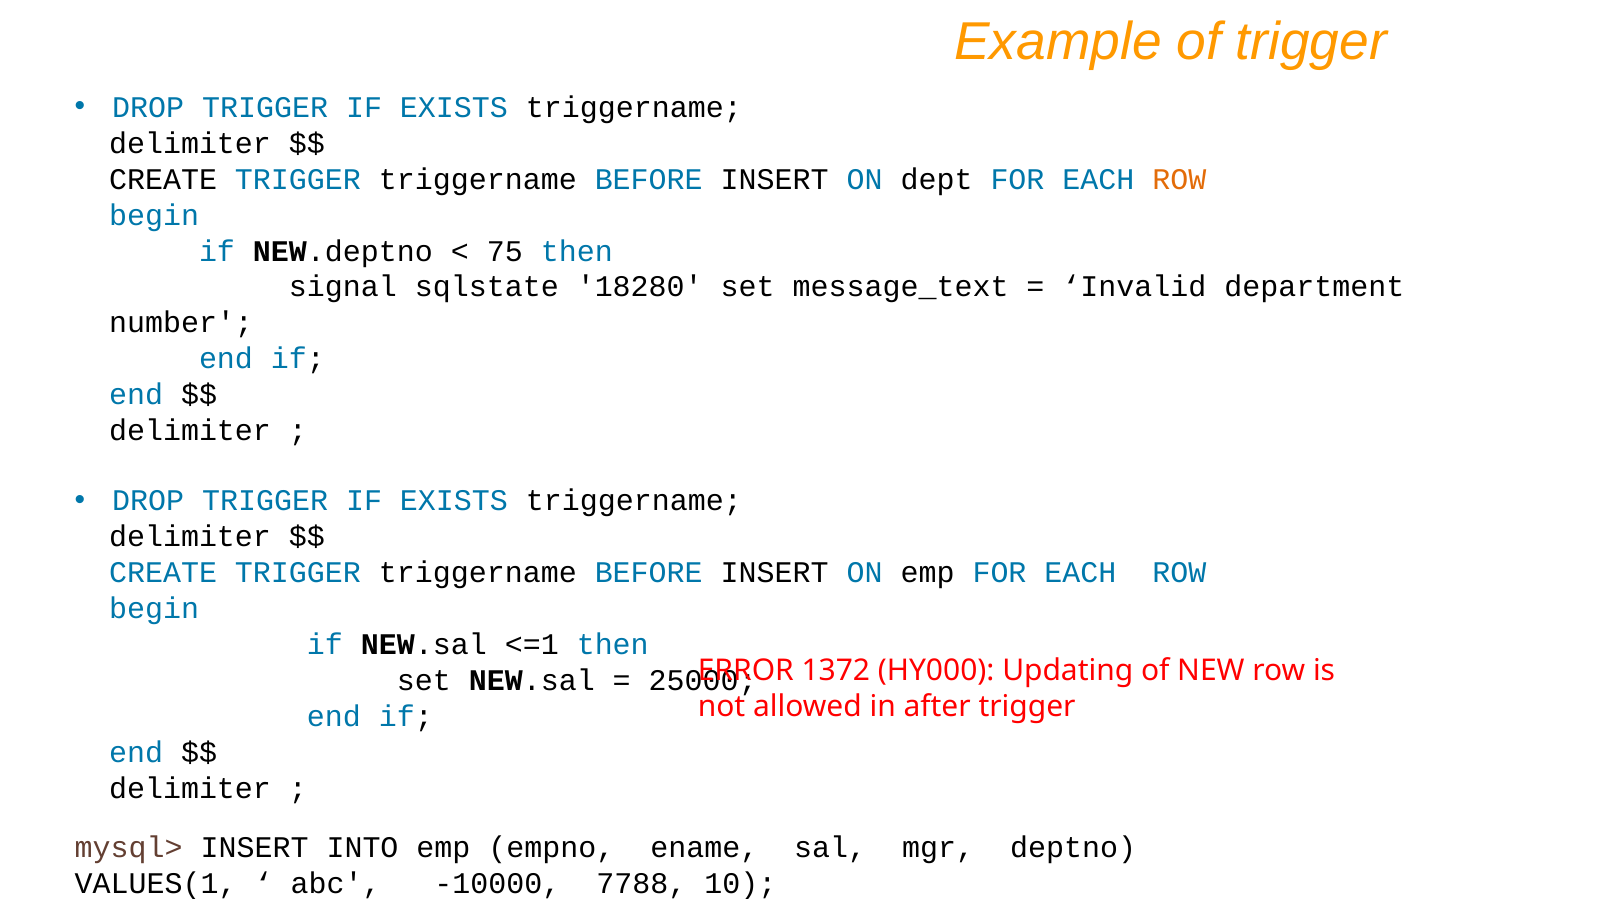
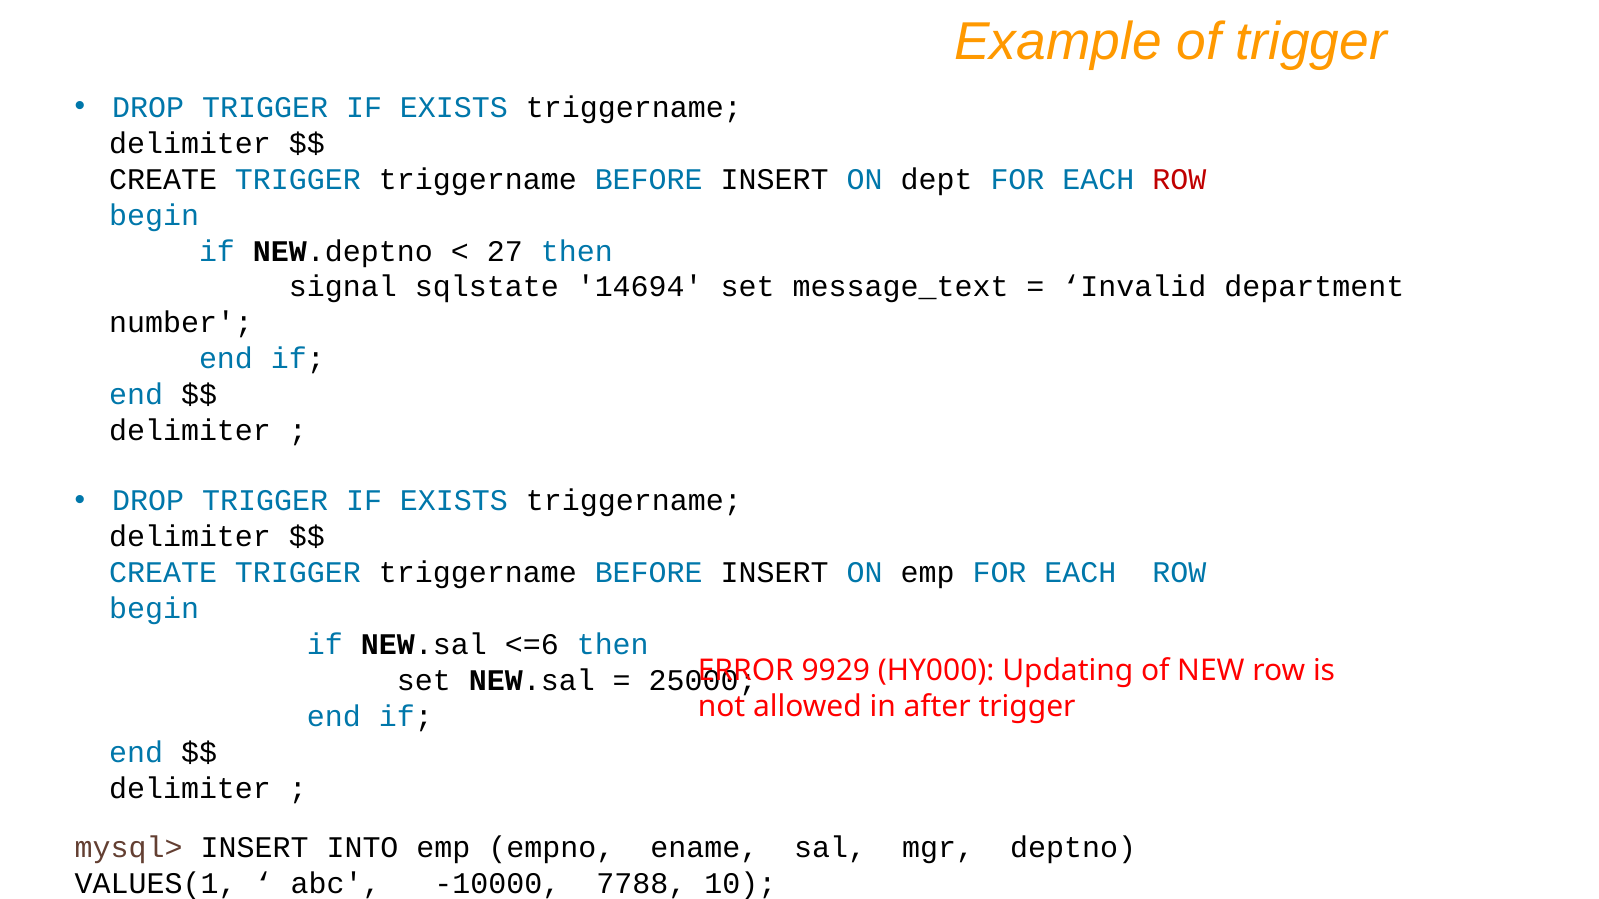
ROW at (1179, 179) colour: orange -> red
75: 75 -> 27
18280: 18280 -> 14694
<=1: <=1 -> <=6
1372: 1372 -> 9929
